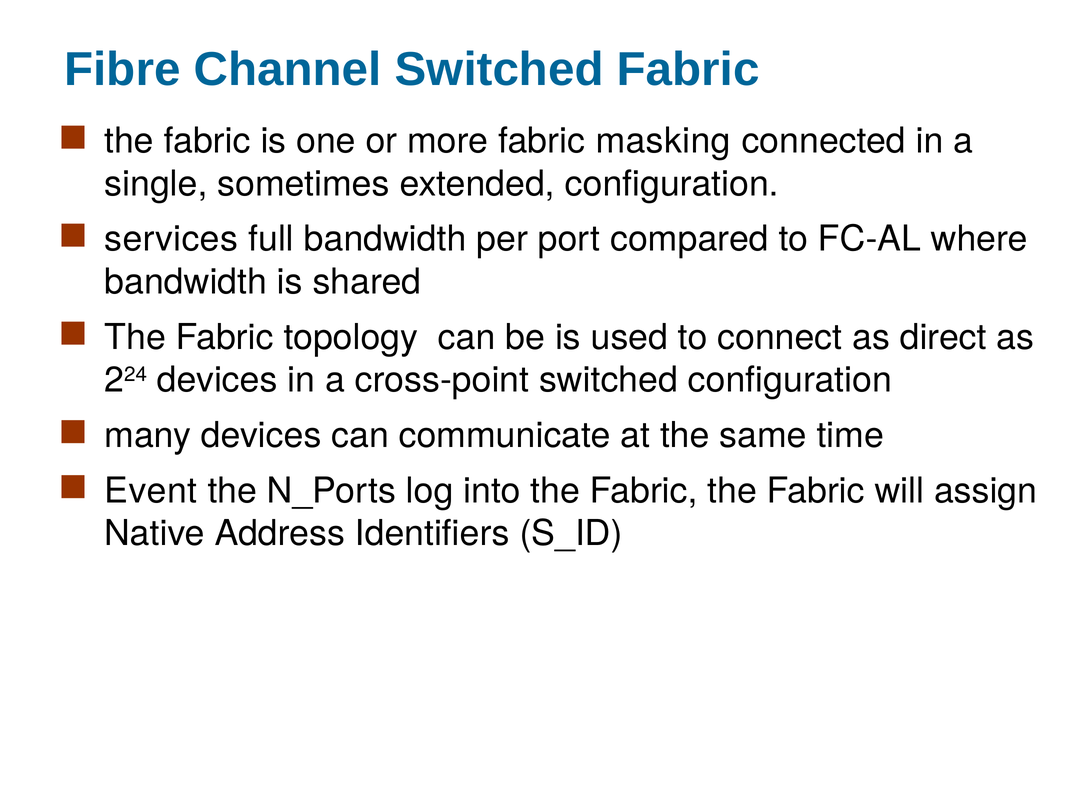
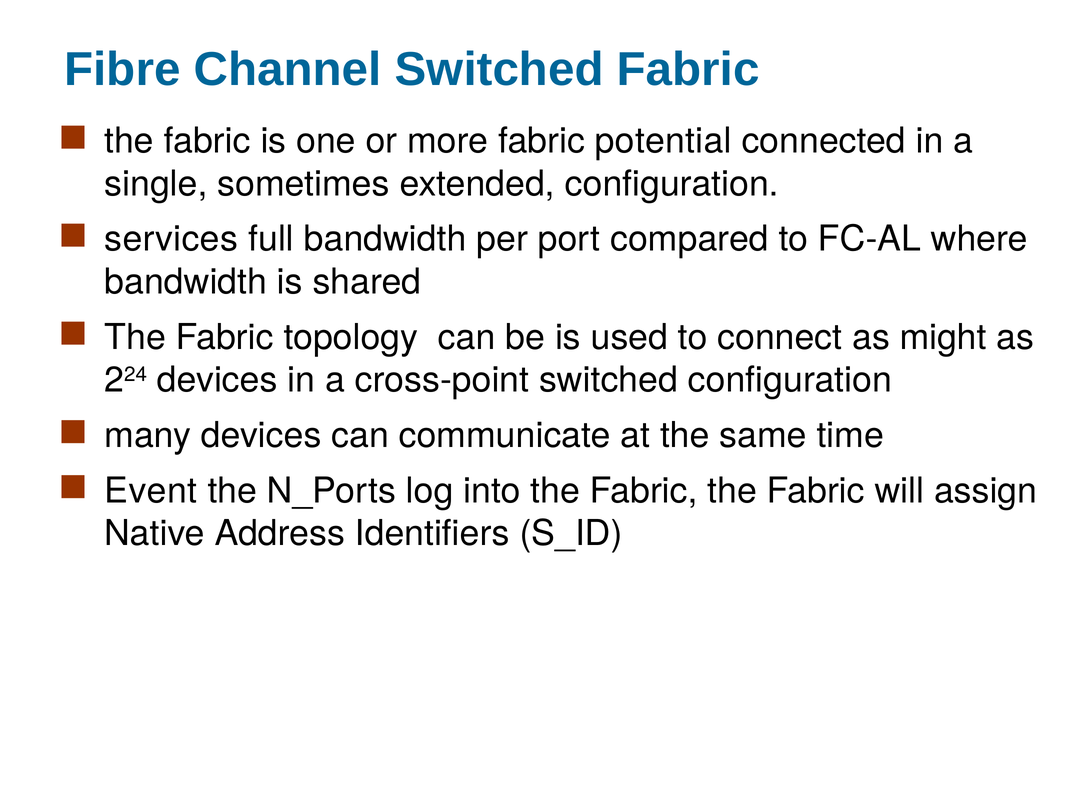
masking: masking -> potential
direct: direct -> might
